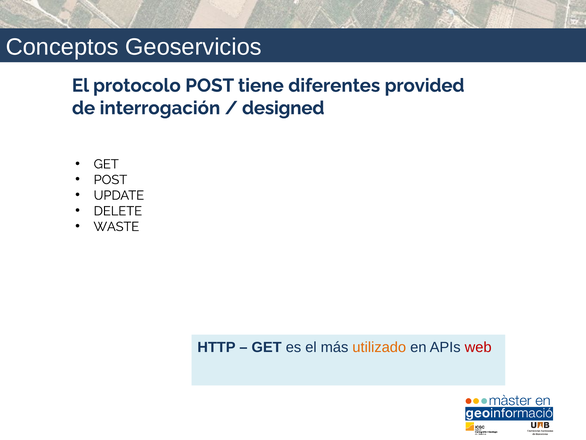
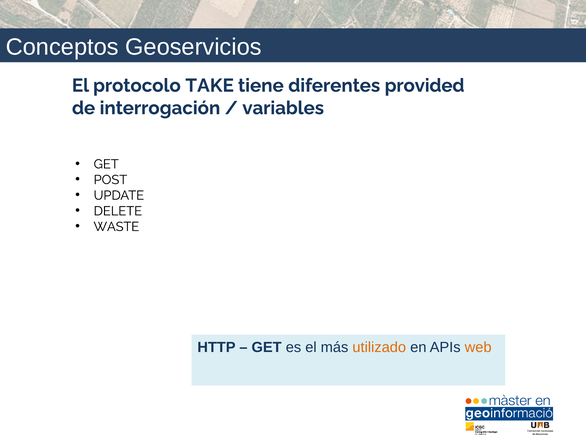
protocolo POST: POST -> TAKE
designed: designed -> variables
web colour: red -> orange
